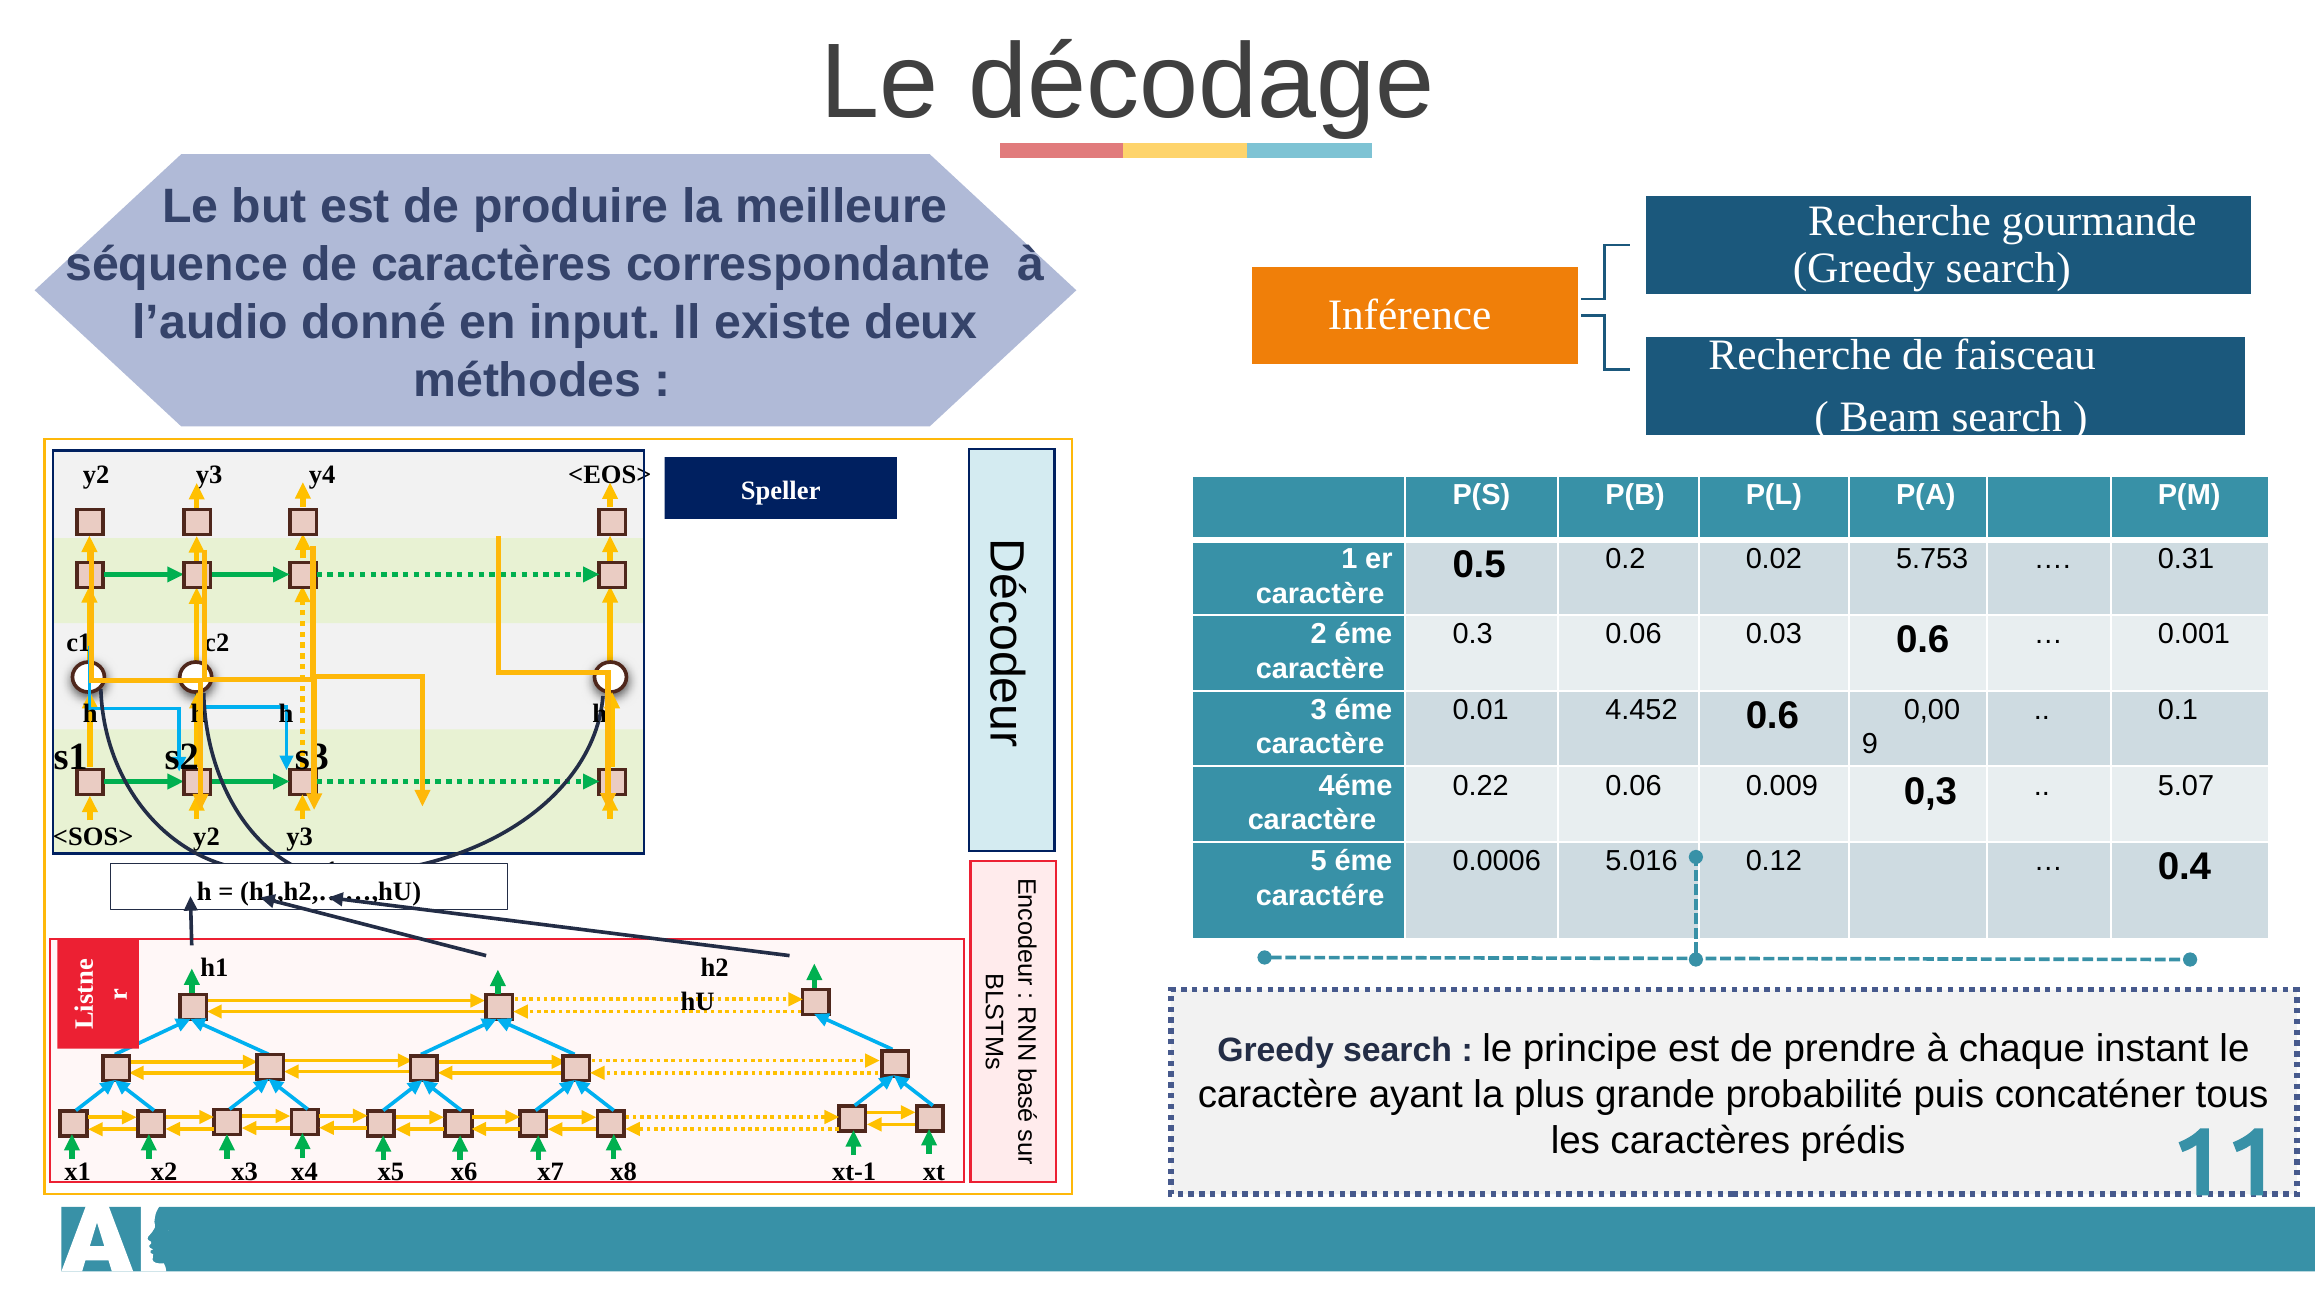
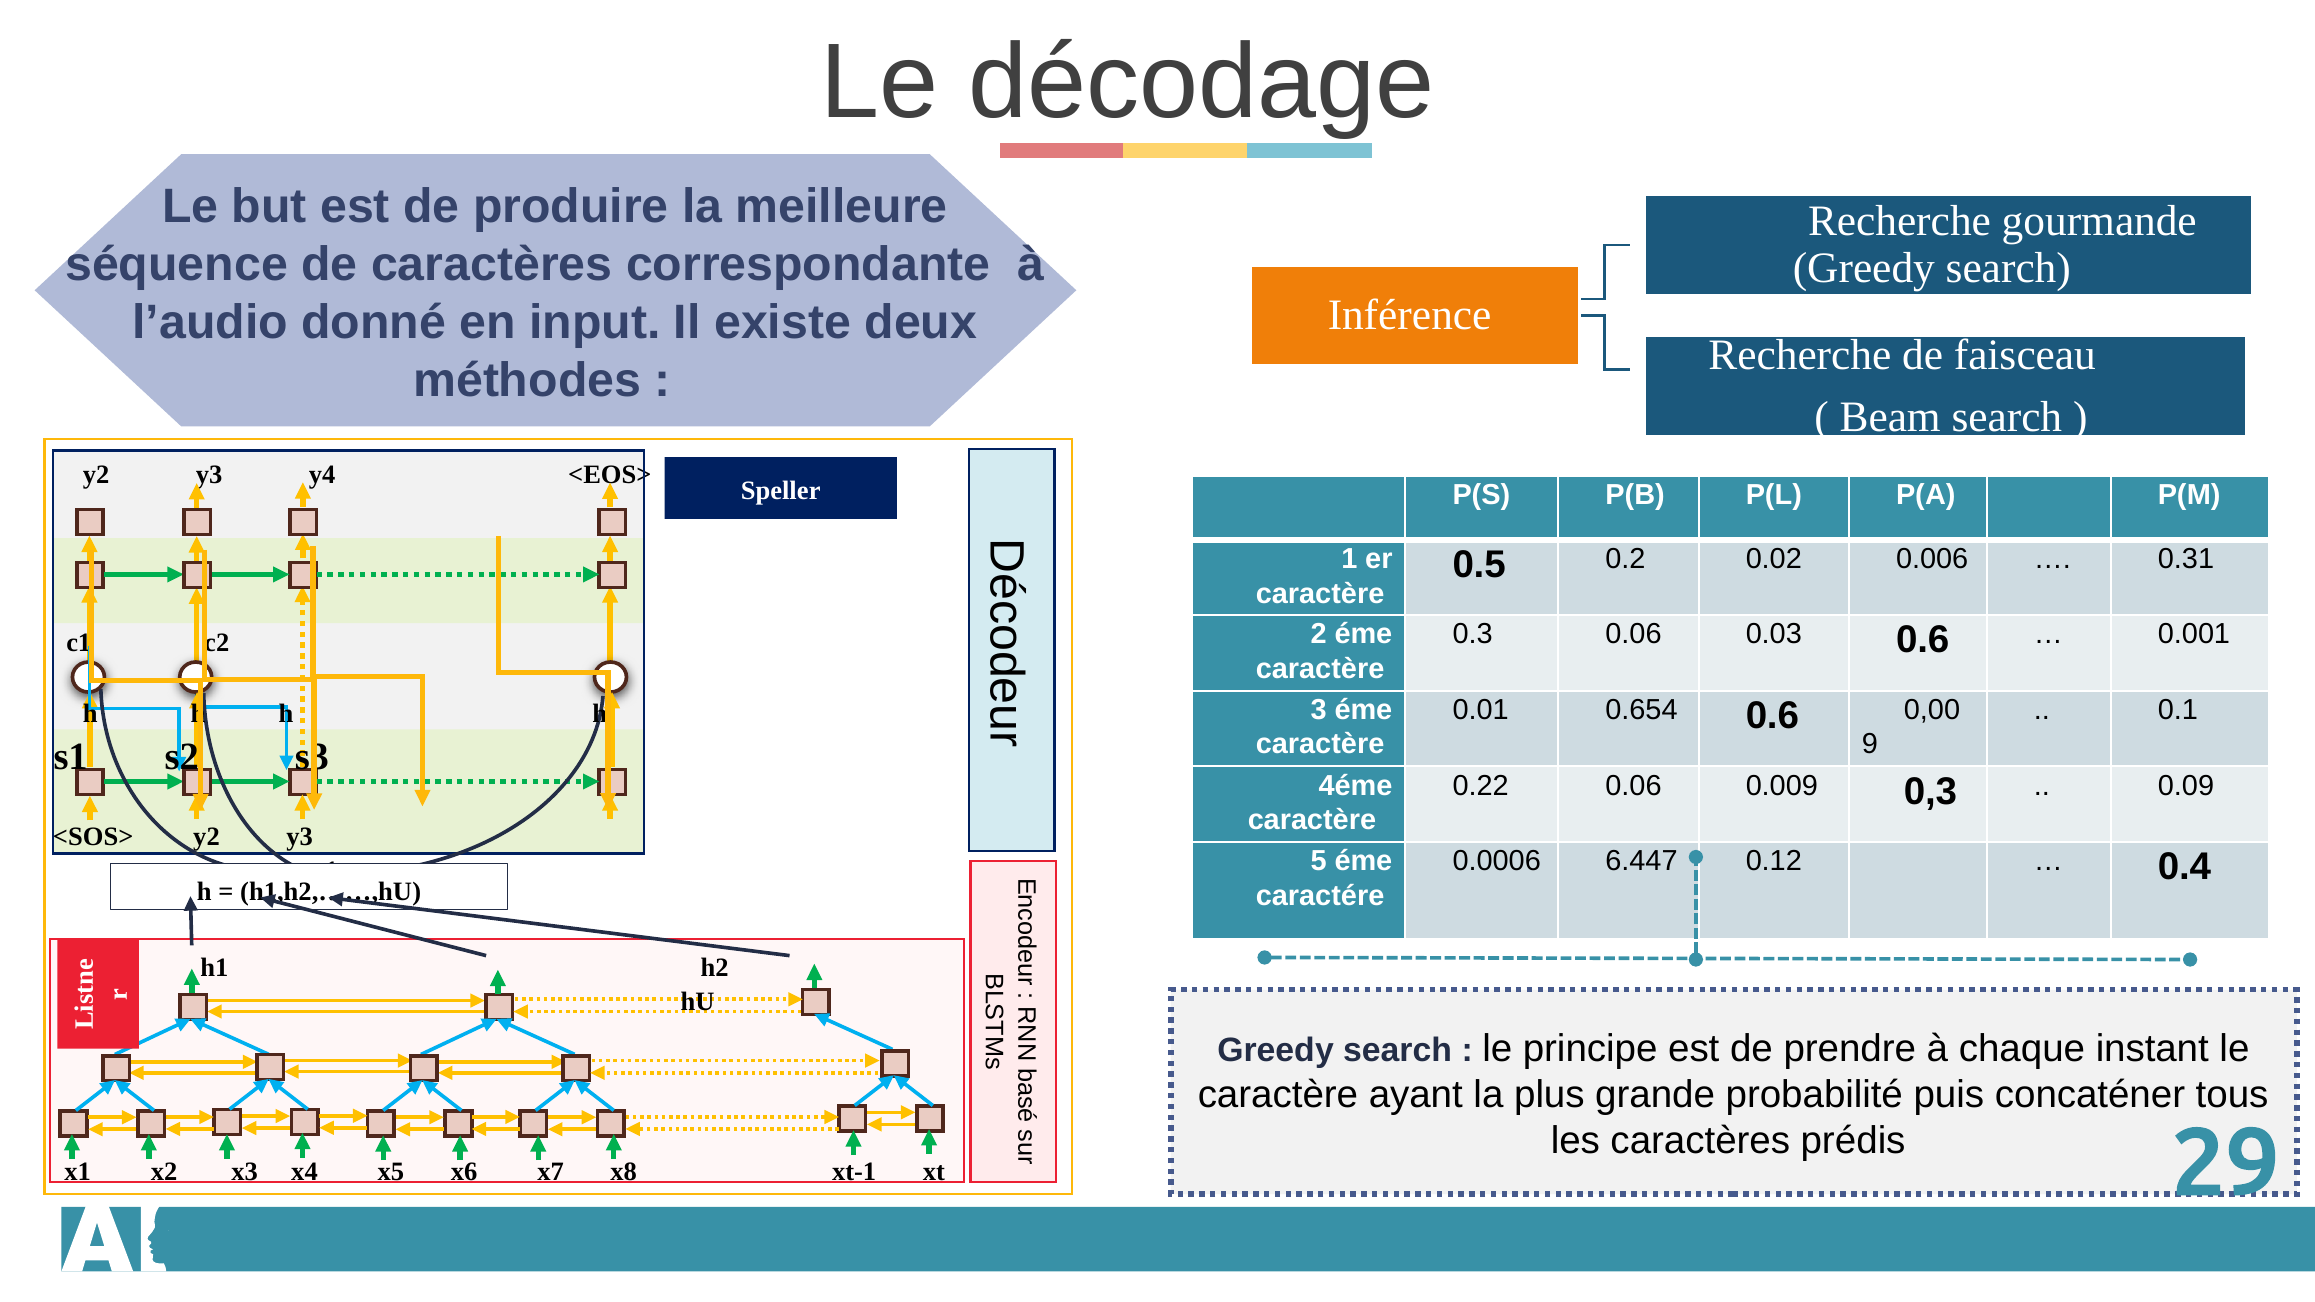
5.753: 5.753 -> 0.006
4.452: 4.452 -> 0.654
5.07: 5.07 -> 0.09
5.016: 5.016 -> 6.447
11: 11 -> 29
